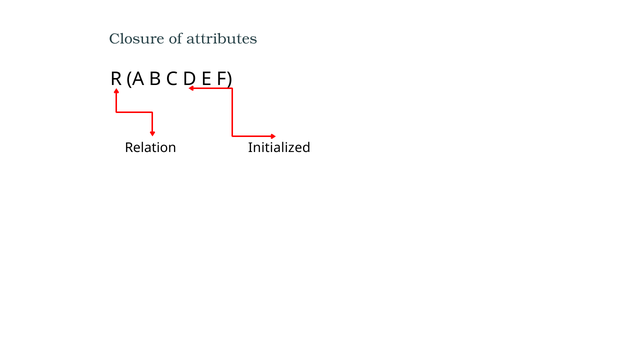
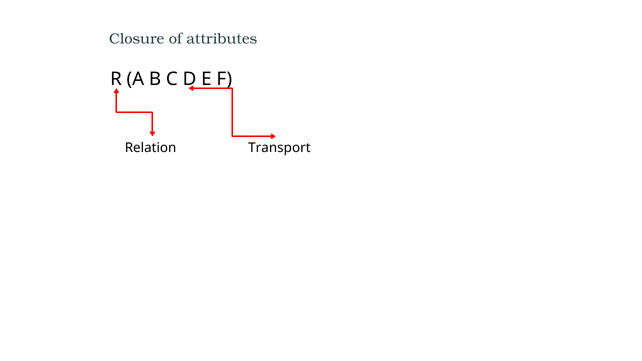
Initialized: Initialized -> Transport
